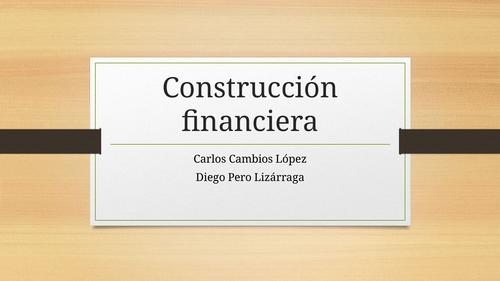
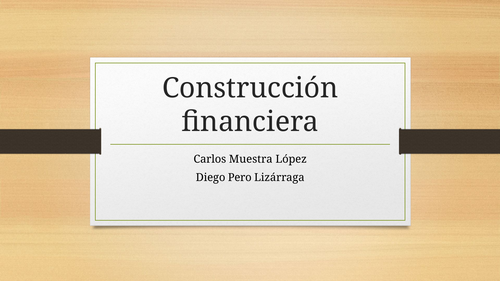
Cambios: Cambios -> Muestra
